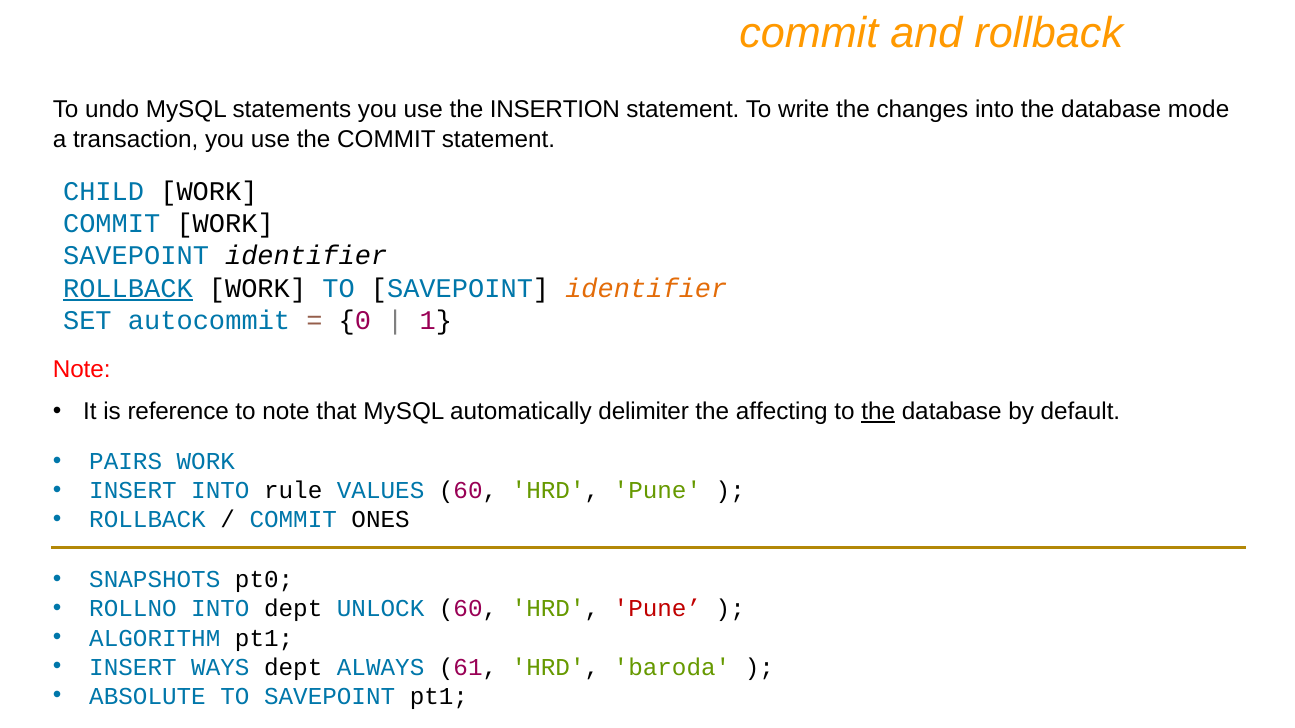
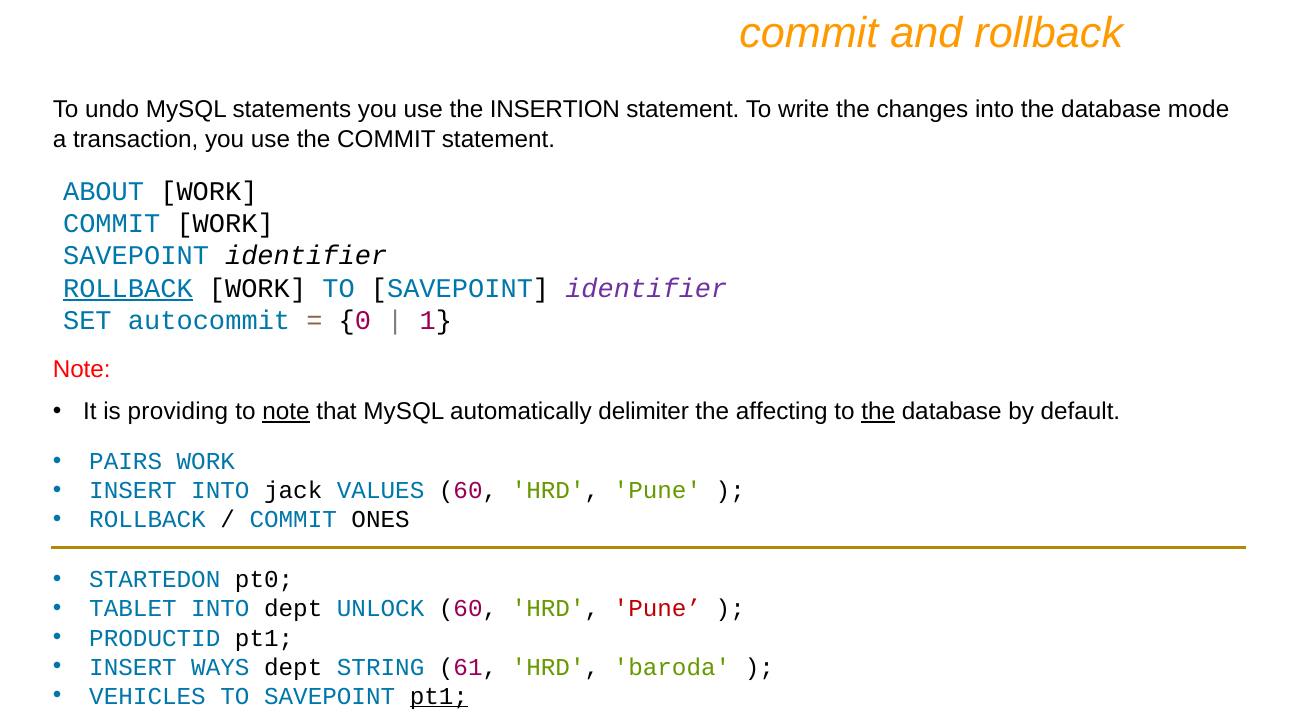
CHILD: CHILD -> ABOUT
identifier at (646, 289) colour: orange -> purple
reference: reference -> providing
note at (286, 412) underline: none -> present
rule: rule -> jack
SNAPSHOTS: SNAPSHOTS -> STARTEDON
ROLLNO: ROLLNO -> TABLET
ALGORITHM: ALGORITHM -> PRODUCTID
ALWAYS: ALWAYS -> STRING
ABSOLUTE: ABSOLUTE -> VEHICLES
pt1 at (439, 697) underline: none -> present
